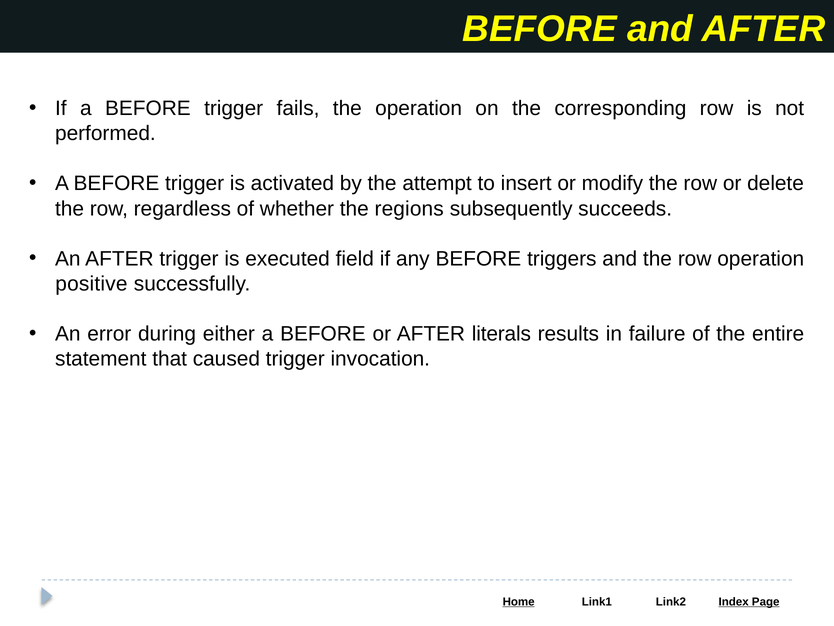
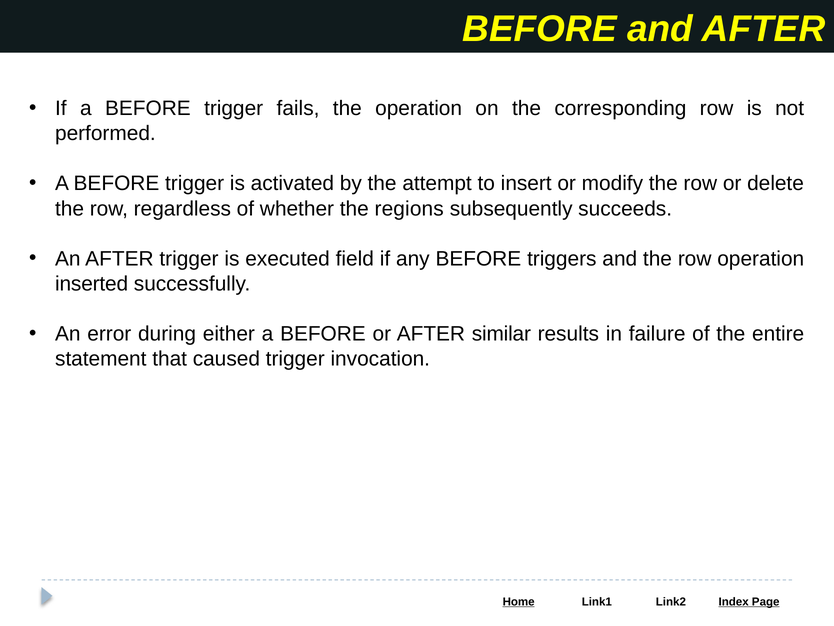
positive: positive -> inserted
literals: literals -> similar
